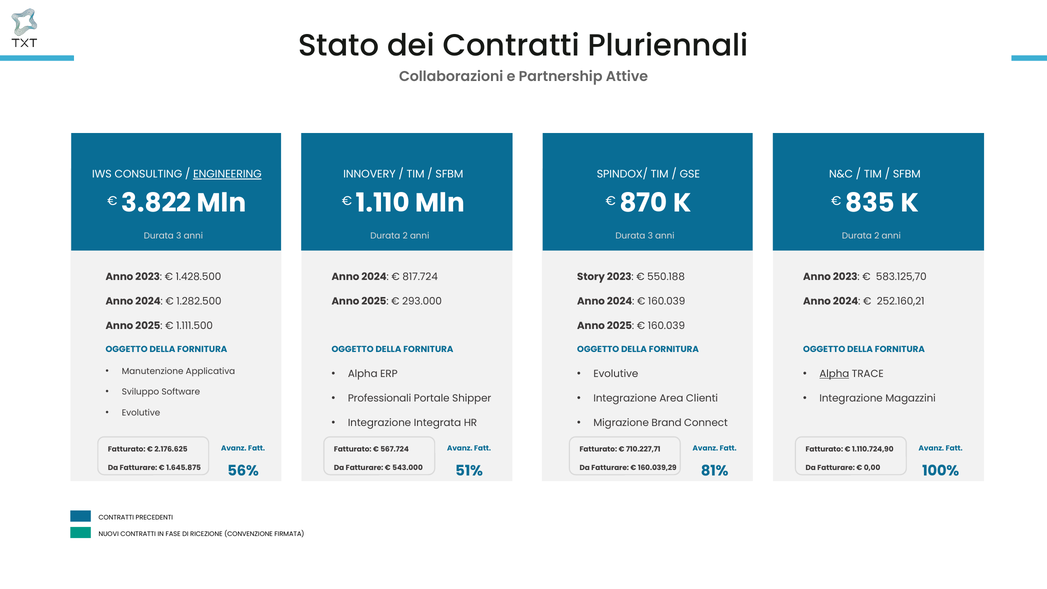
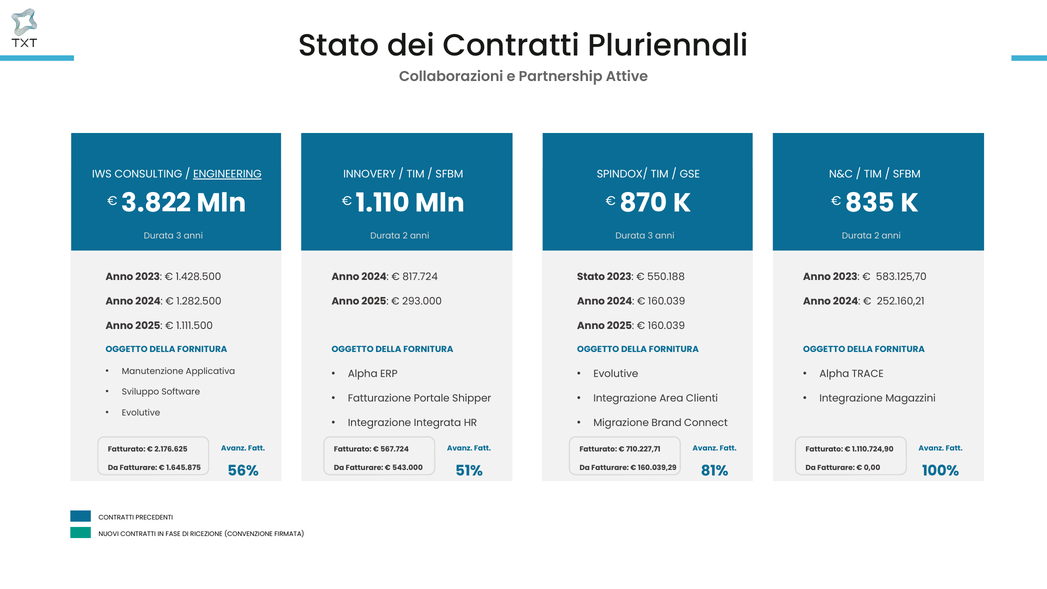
Story at (591, 277): Story -> Stato
Alpha at (834, 374) underline: present -> none
Professionali: Professionali -> Fatturazione
